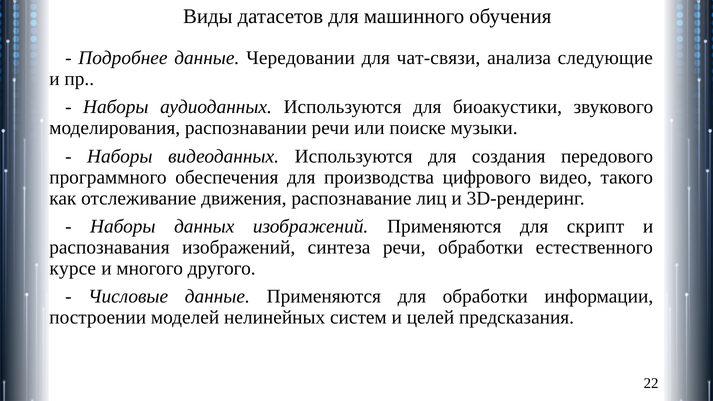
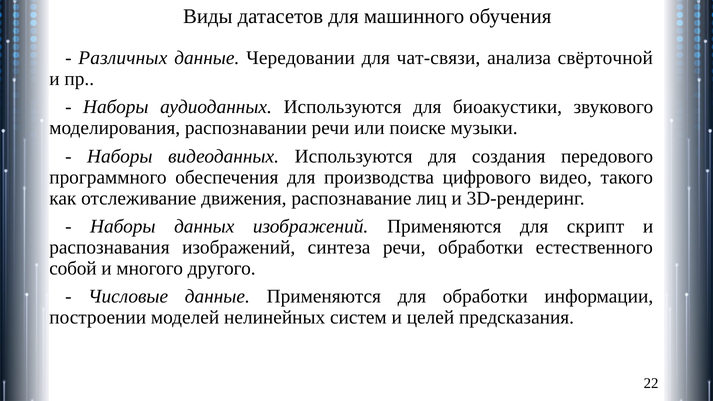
Подробнее: Подробнее -> Различных
следующие: следующие -> свёрточной
курсе: курсе -> собой
